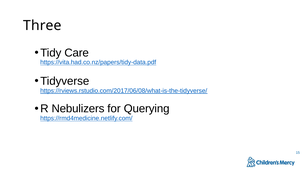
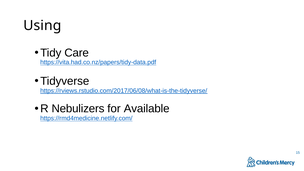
Three: Three -> Using
Querying: Querying -> Available
